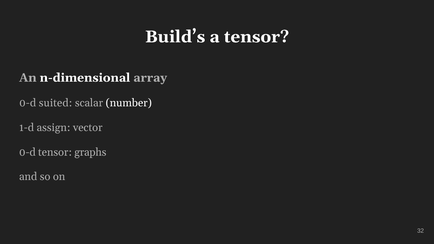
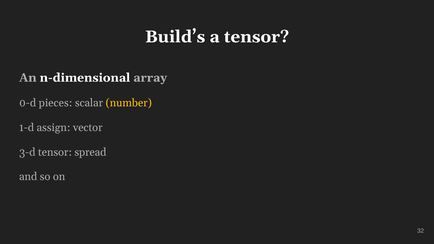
suited: suited -> pieces
number colour: white -> yellow
0-d at (27, 152): 0-d -> 3-d
graphs: graphs -> spread
